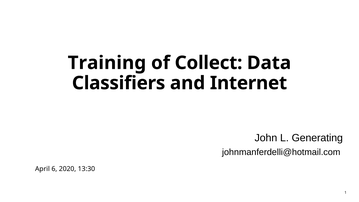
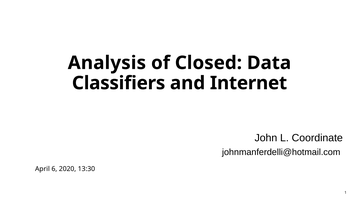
Training: Training -> Analysis
Collect: Collect -> Closed
Generating: Generating -> Coordinate
